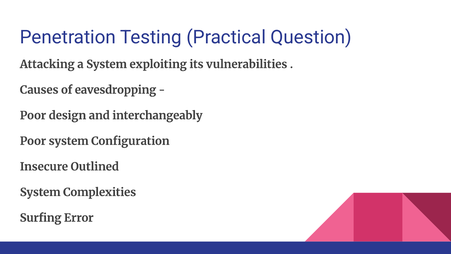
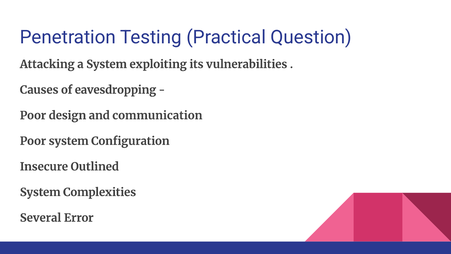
interchangeably: interchangeably -> communication
Surfing: Surfing -> Several
